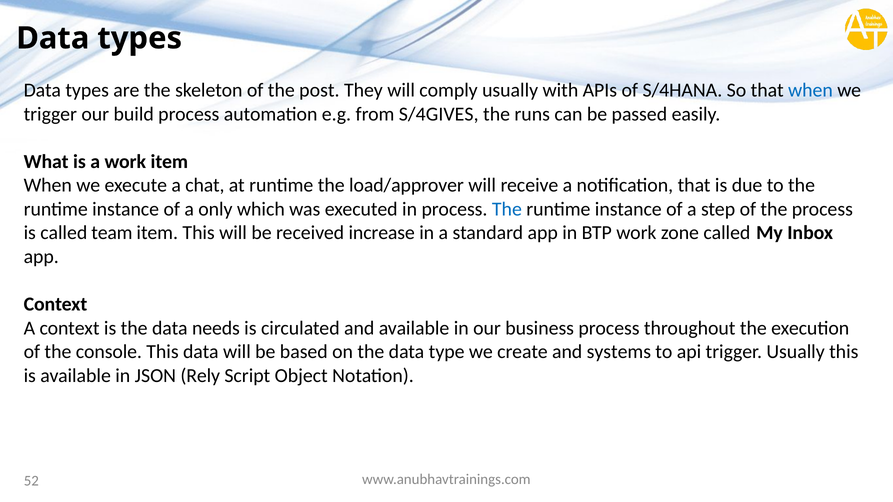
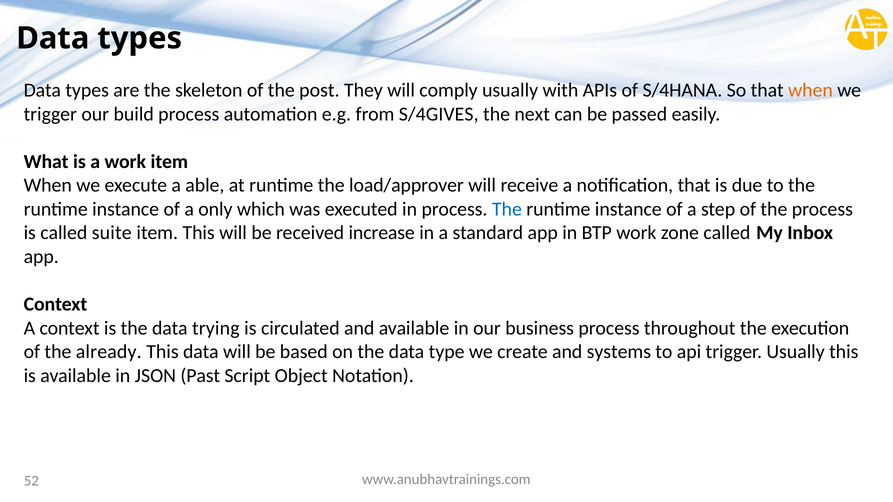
when at (810, 90) colour: blue -> orange
runs: runs -> next
chat: chat -> able
team: team -> suite
needs: needs -> trying
console: console -> already
Rely: Rely -> Past
